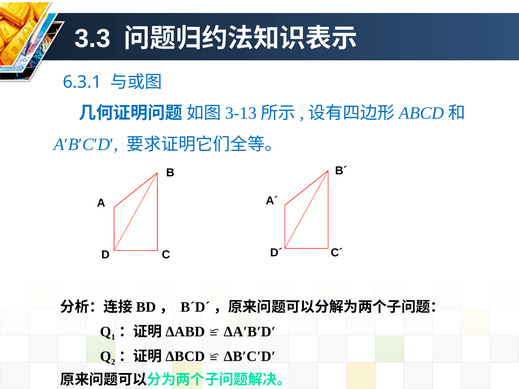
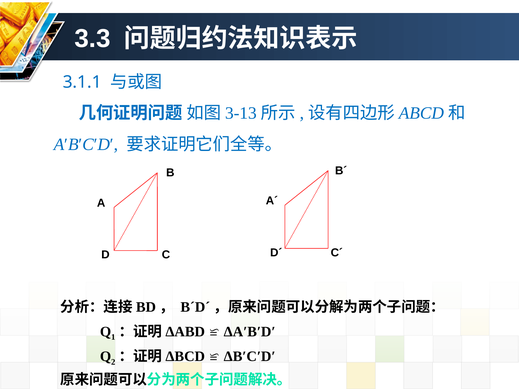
6.3.1: 6.3.1 -> 3.1.1
